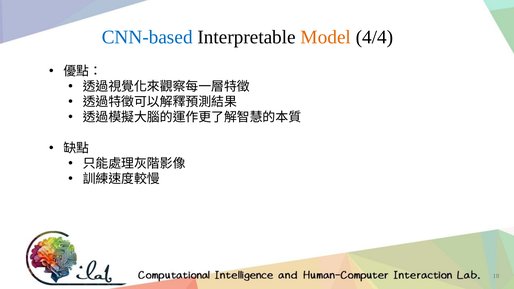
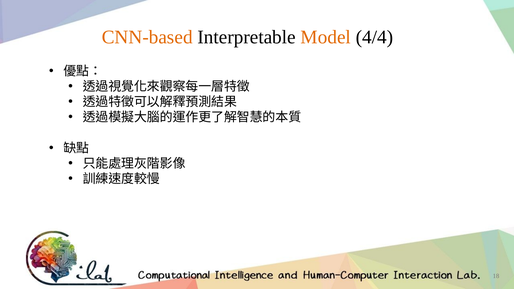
CNN-based colour: blue -> orange
